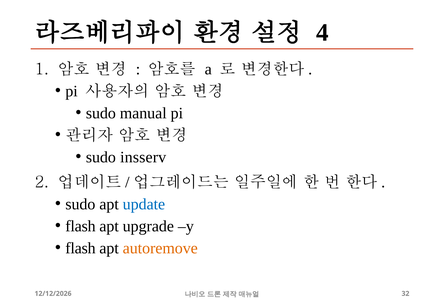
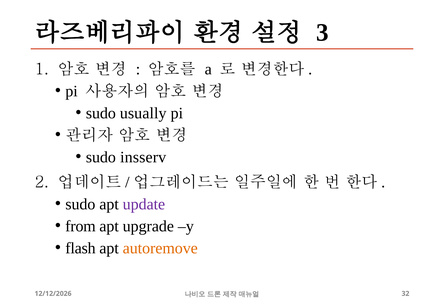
4: 4 -> 3
manual: manual -> usually
update colour: blue -> purple
flash at (80, 226): flash -> from
